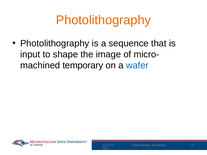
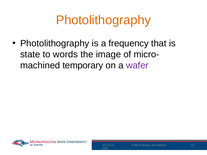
sequence: sequence -> frequency
input: input -> state
shape: shape -> words
wafer colour: blue -> purple
